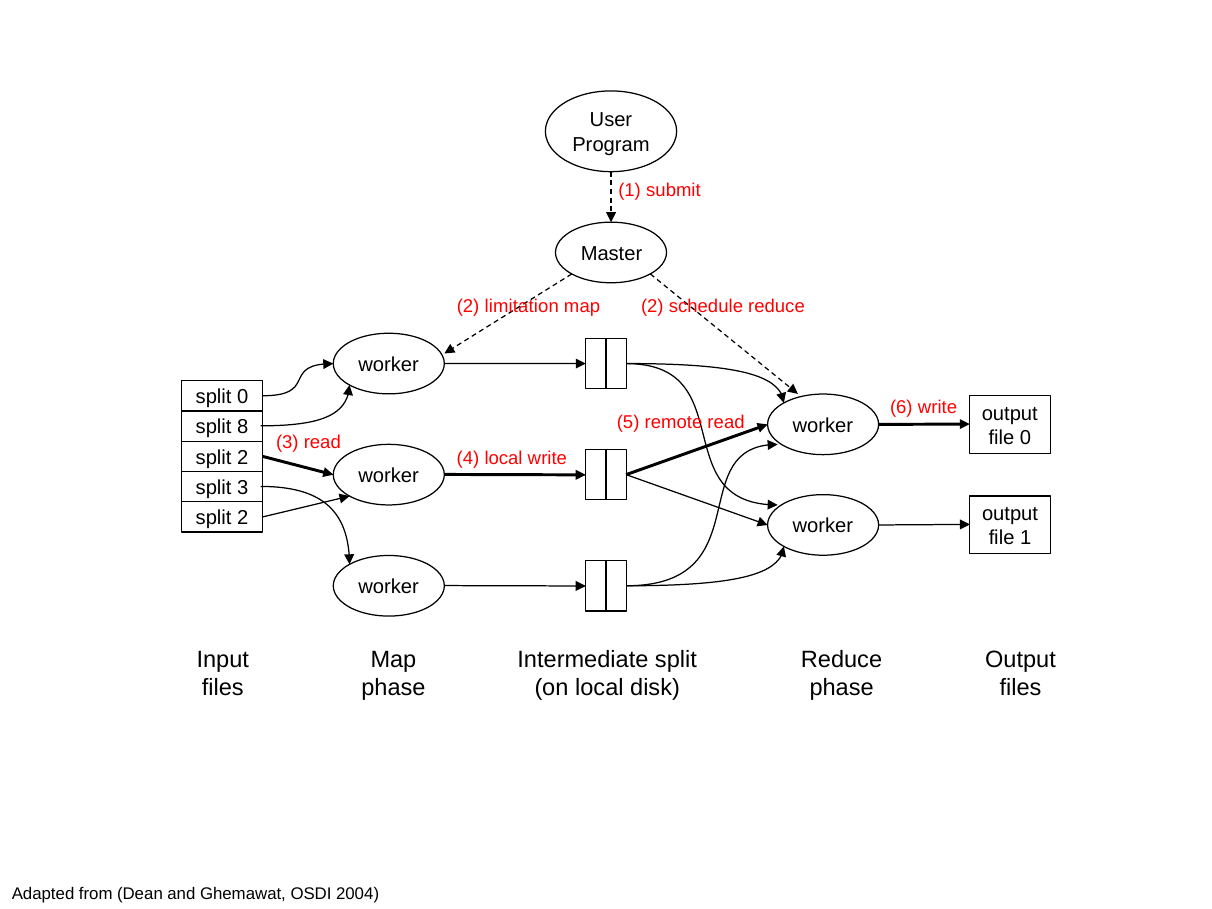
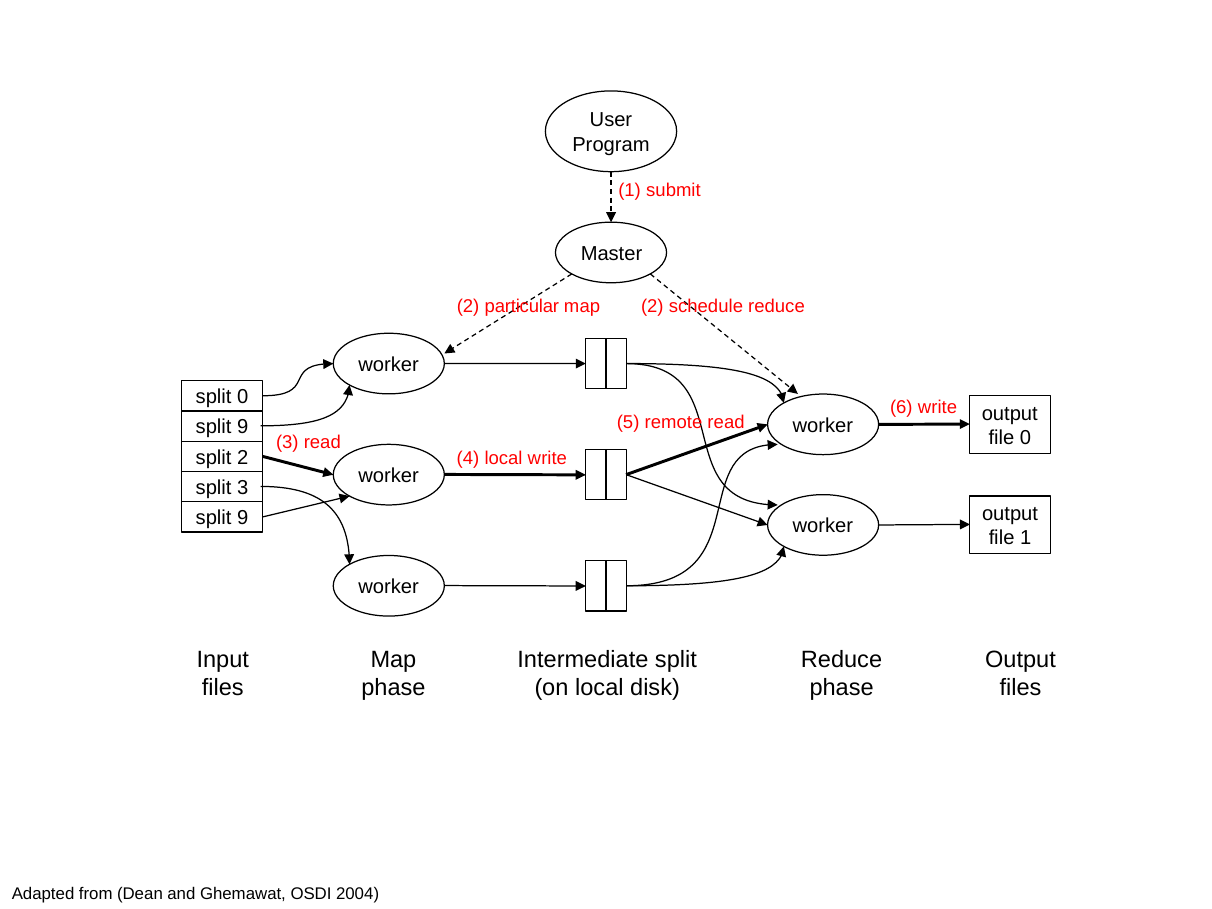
limitation: limitation -> particular
8 at (243, 427): 8 -> 9
2 at (243, 518): 2 -> 9
